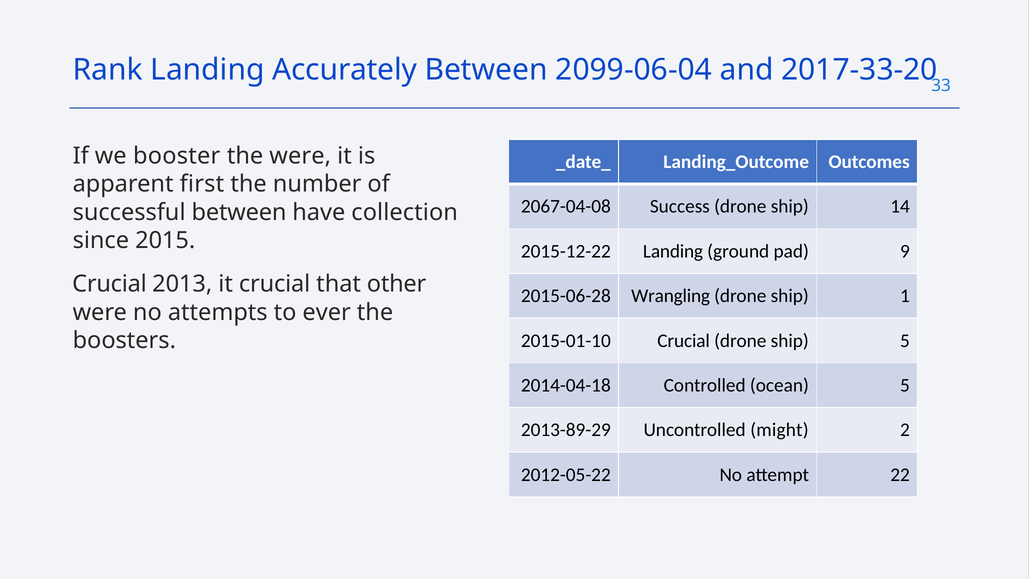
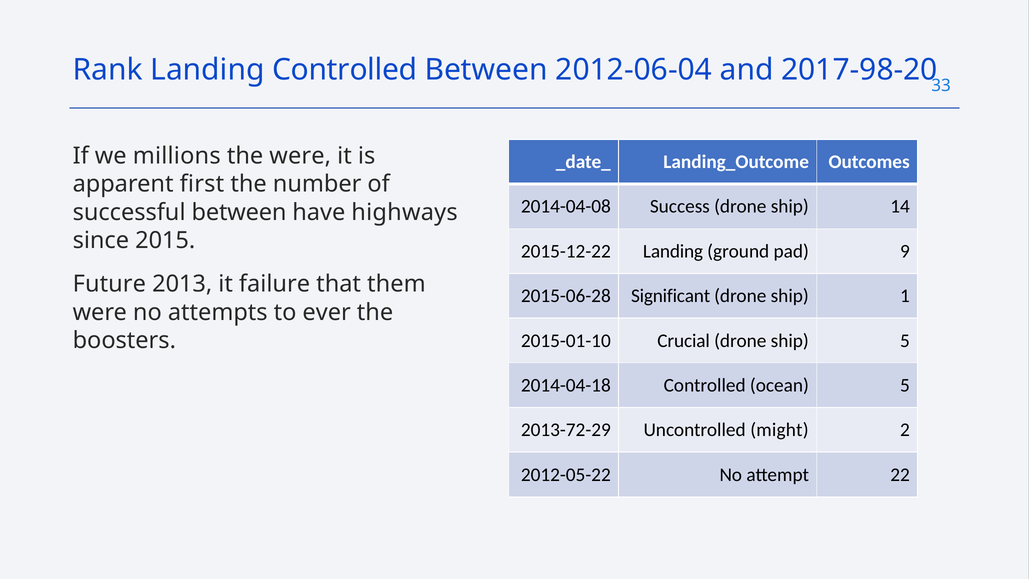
Landing Accurately: Accurately -> Controlled
2099-06-04: 2099-06-04 -> 2012-06-04
2017-33-20: 2017-33-20 -> 2017-98-20
booster: booster -> millions
2067-04-08: 2067-04-08 -> 2014-04-08
collection: collection -> highways
Crucial at (109, 284): Crucial -> Future
it crucial: crucial -> failure
other: other -> them
Wrangling: Wrangling -> Significant
2013-89-29: 2013-89-29 -> 2013-72-29
